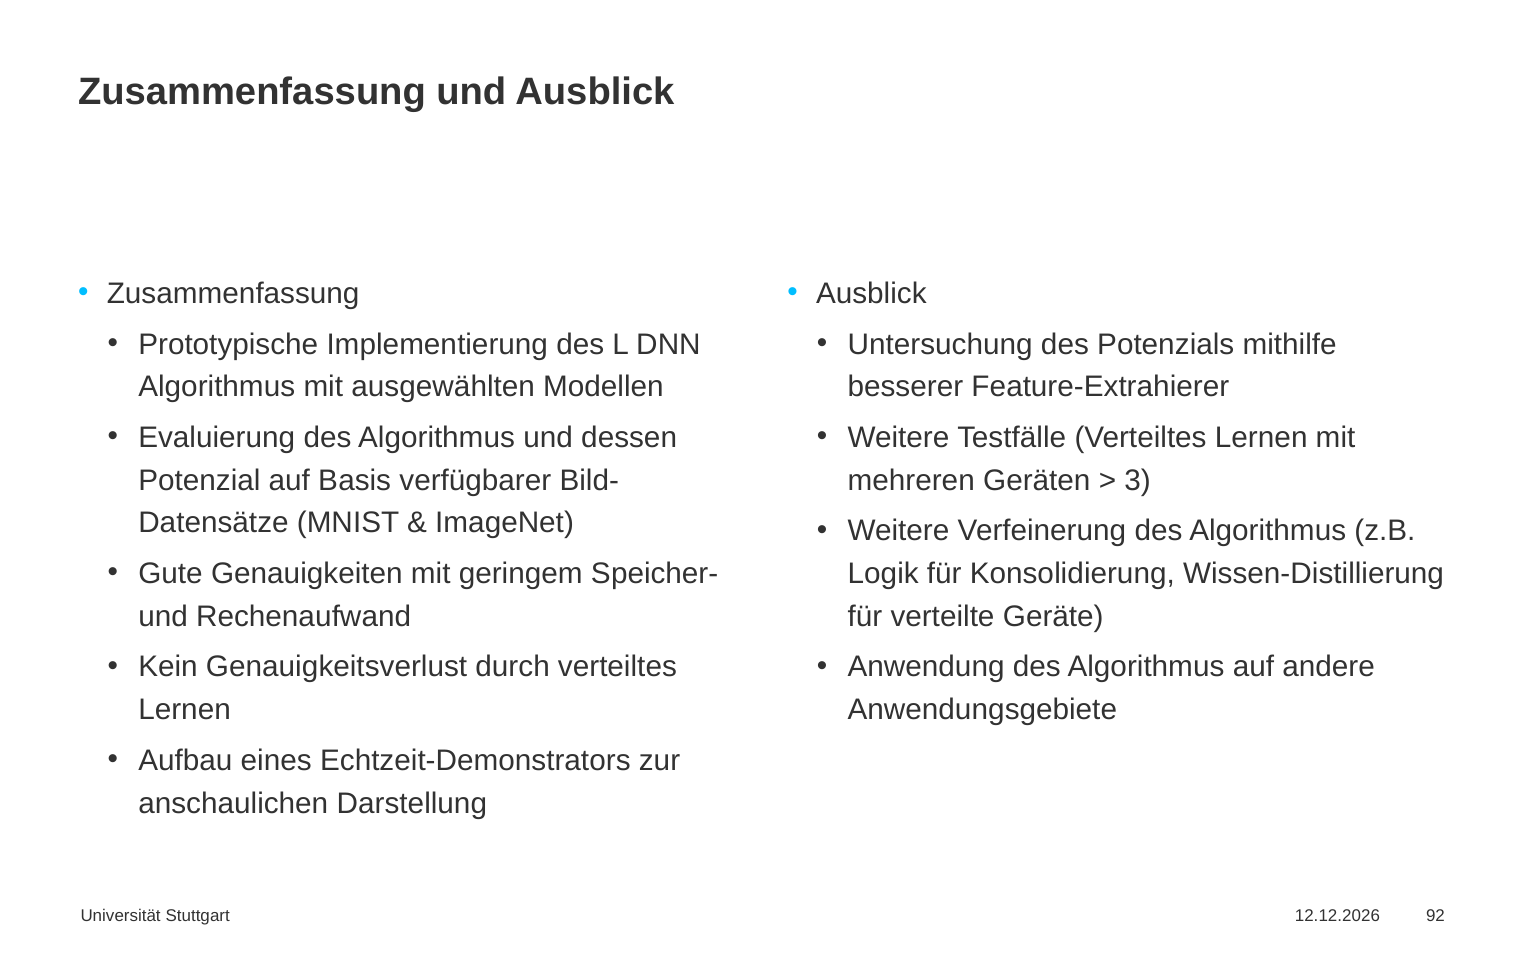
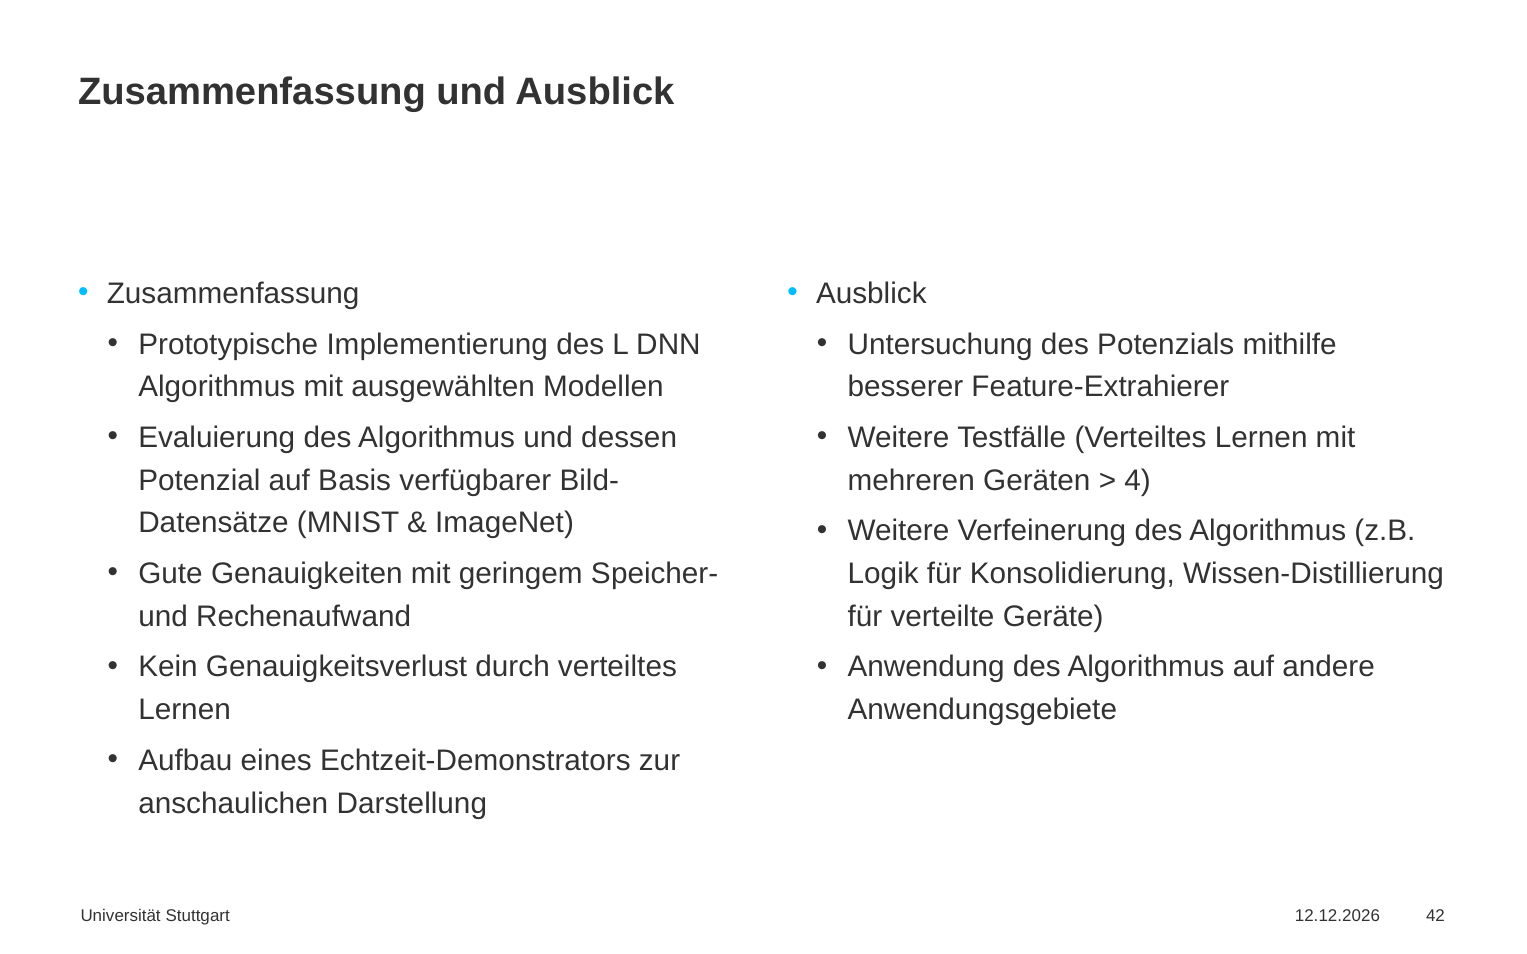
3: 3 -> 4
92: 92 -> 42
